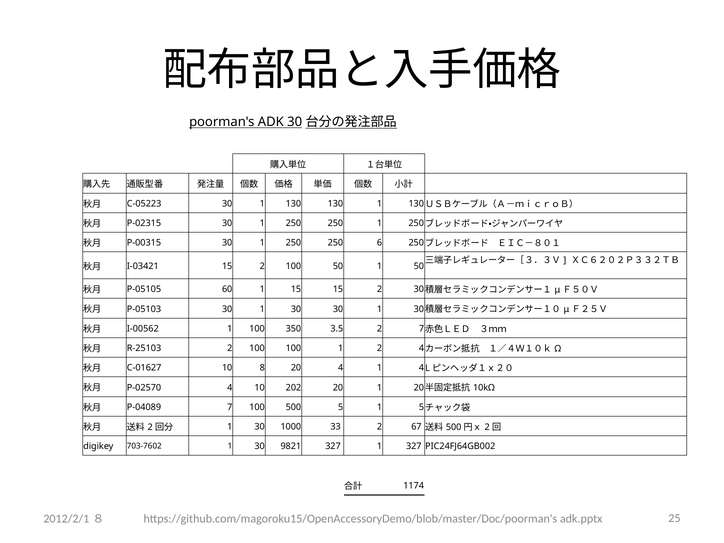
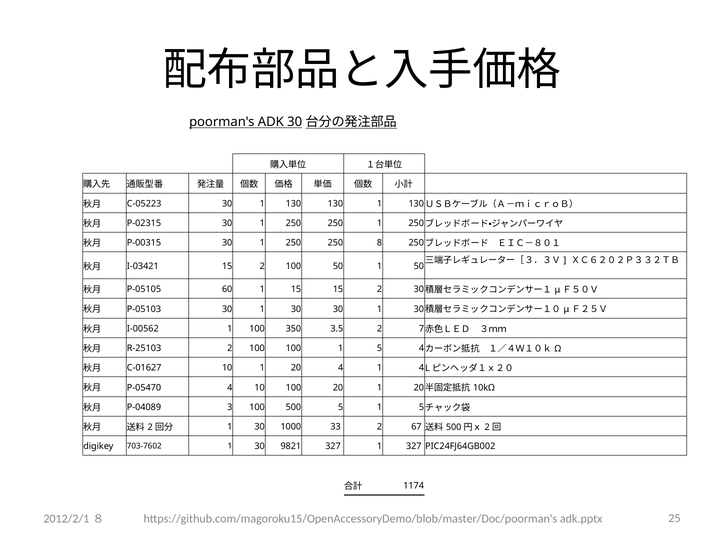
6: 6 -> 8
1 2: 2 -> 5
10 8: 8 -> 1
P-02570: P-02570 -> P-05470
10 202: 202 -> 100
7: 7 -> 3
